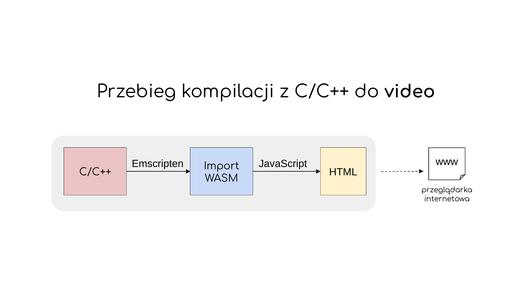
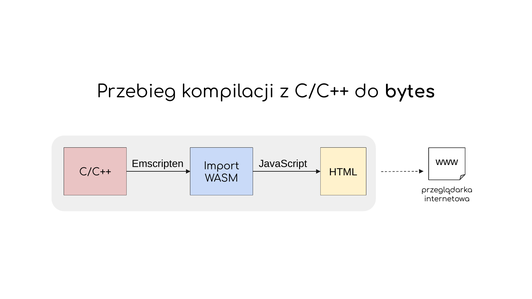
video: video -> bytes
